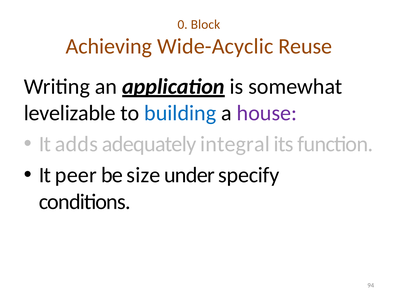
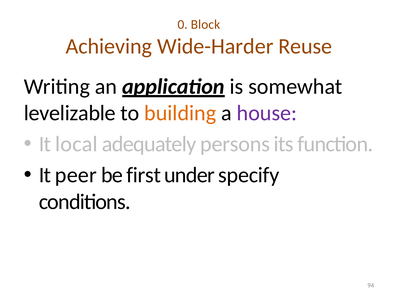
Wide-Acyclic: Wide-Acyclic -> Wide-Harder
building colour: blue -> orange
adds: adds -> local
integral: integral -> persons
size: size -> first
